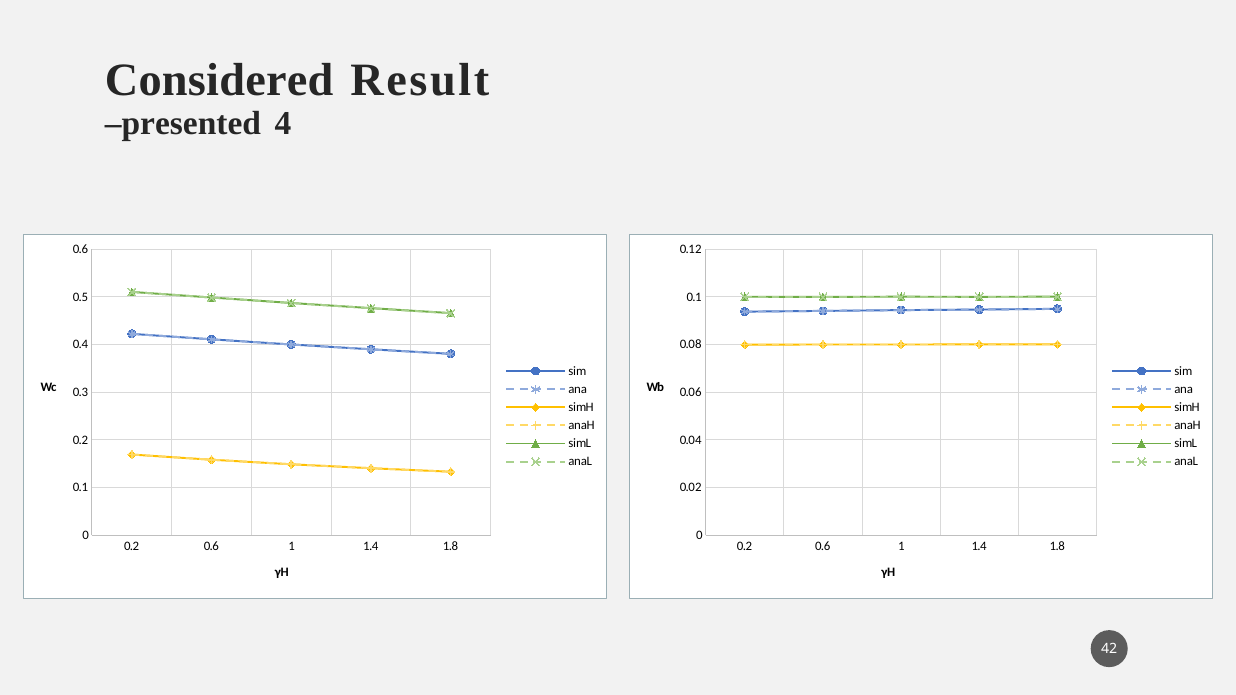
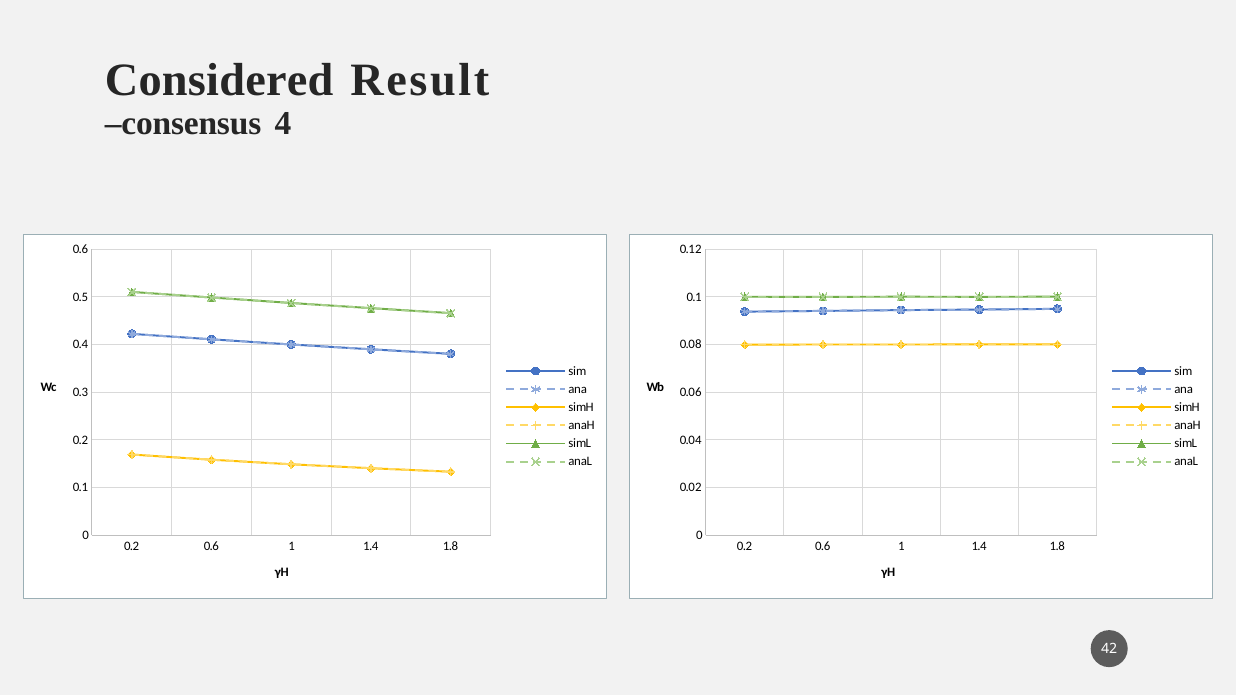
presented: presented -> consensus
